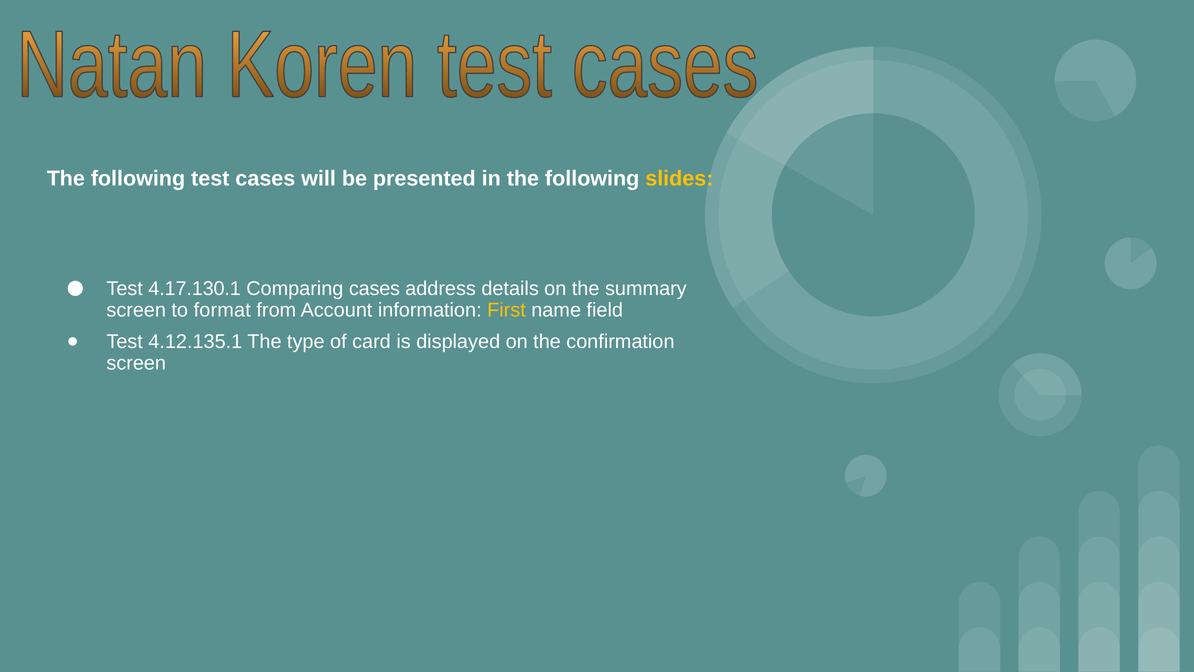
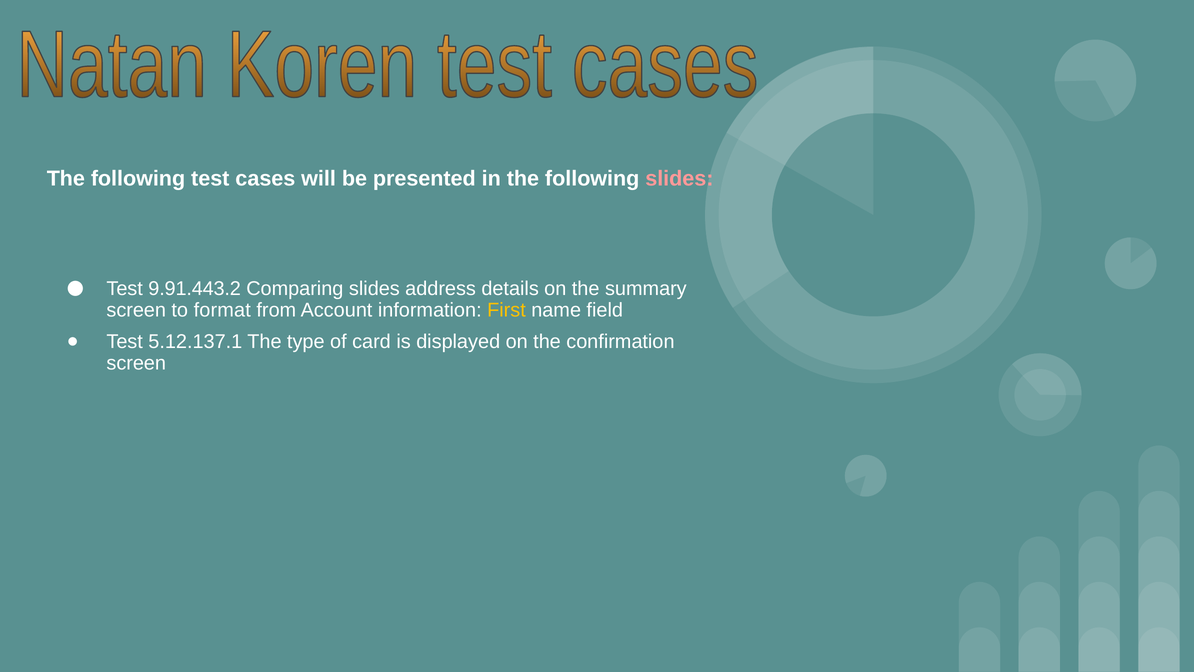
slides at (679, 179) colour: yellow -> pink
4.17.130.1: 4.17.130.1 -> 9.91.443.2
Comparing cases: cases -> slides
4.12.135.1: 4.12.135.1 -> 5.12.137.1
